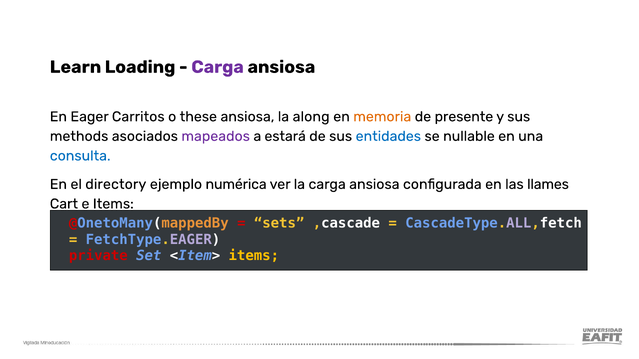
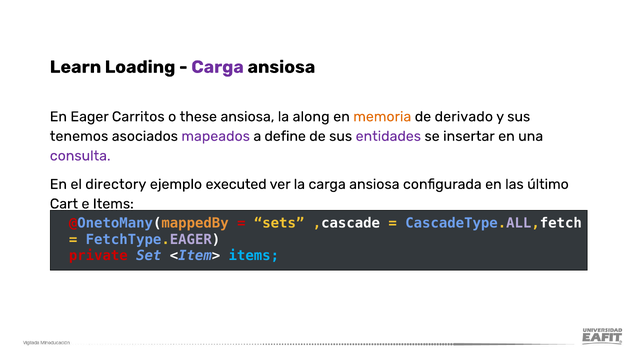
presente: presente -> derivado
methods: methods -> tenemos
estará: estará -> define
entidades colour: blue -> purple
nullable: nullable -> insertar
consulta colour: blue -> purple
numérica: numérica -> executed
llames: llames -> último
items at (254, 256) colour: yellow -> light blue
